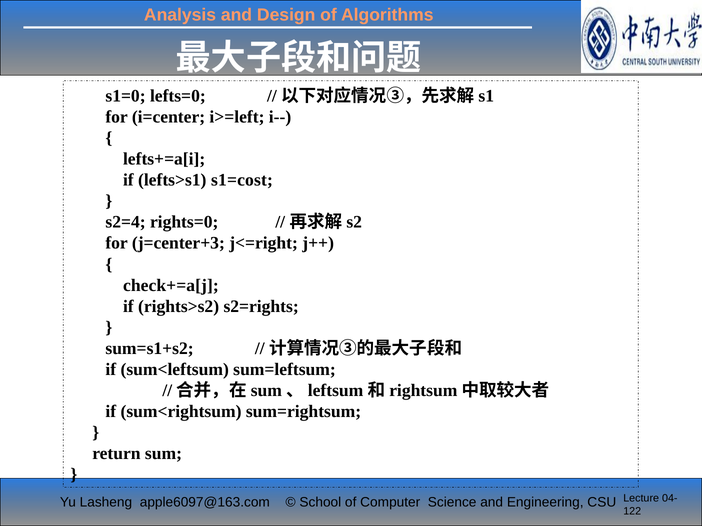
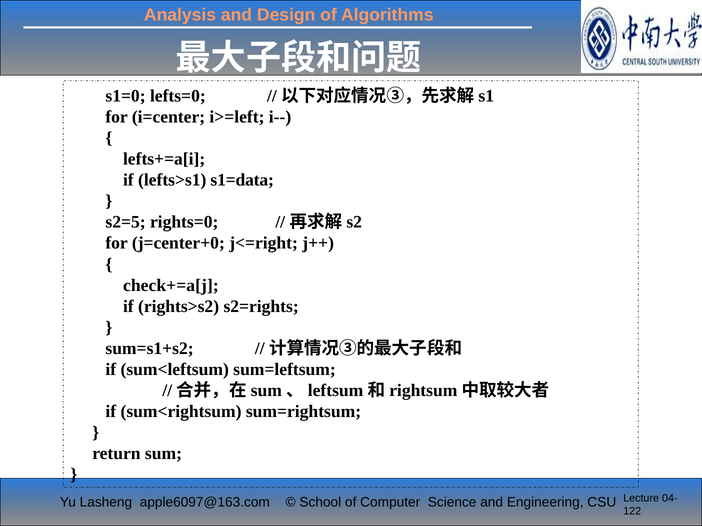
s1=cost: s1=cost -> s1=data
s2=4: s2=4 -> s2=5
j=center+3: j=center+3 -> j=center+0
